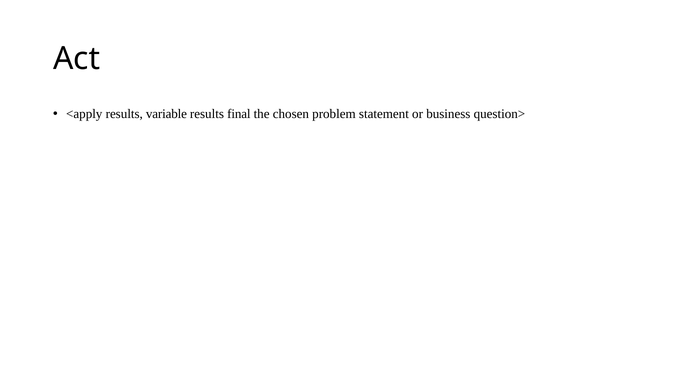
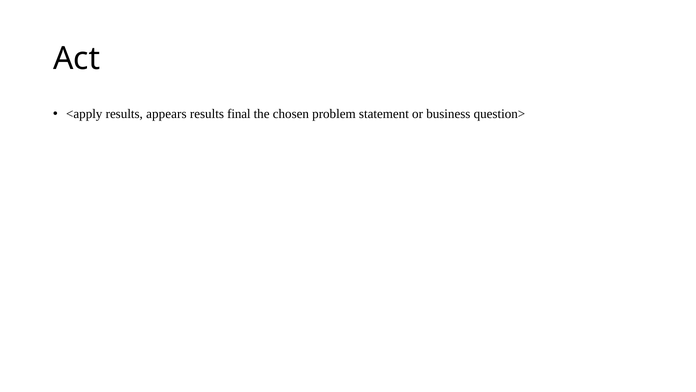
variable: variable -> appears
